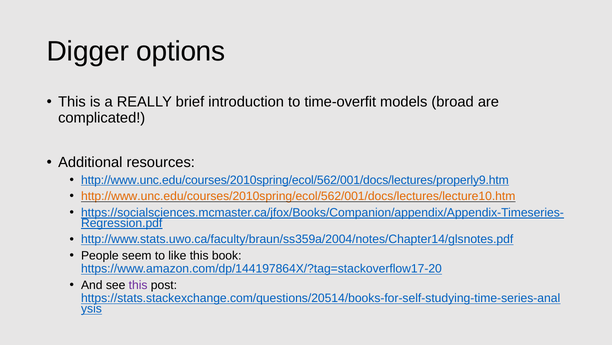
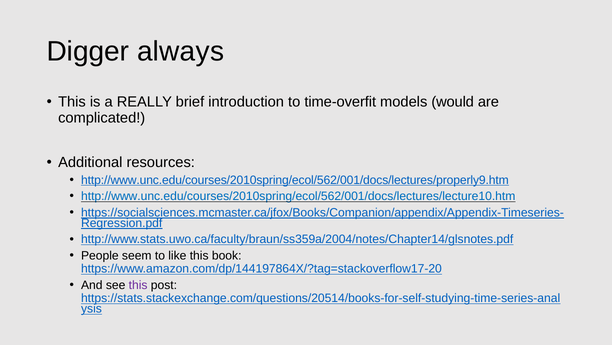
options: options -> always
broad: broad -> would
http://www.unc.edu/courses/2010spring/ecol/562/001/docs/lectures/lecture10.htm colour: orange -> blue
